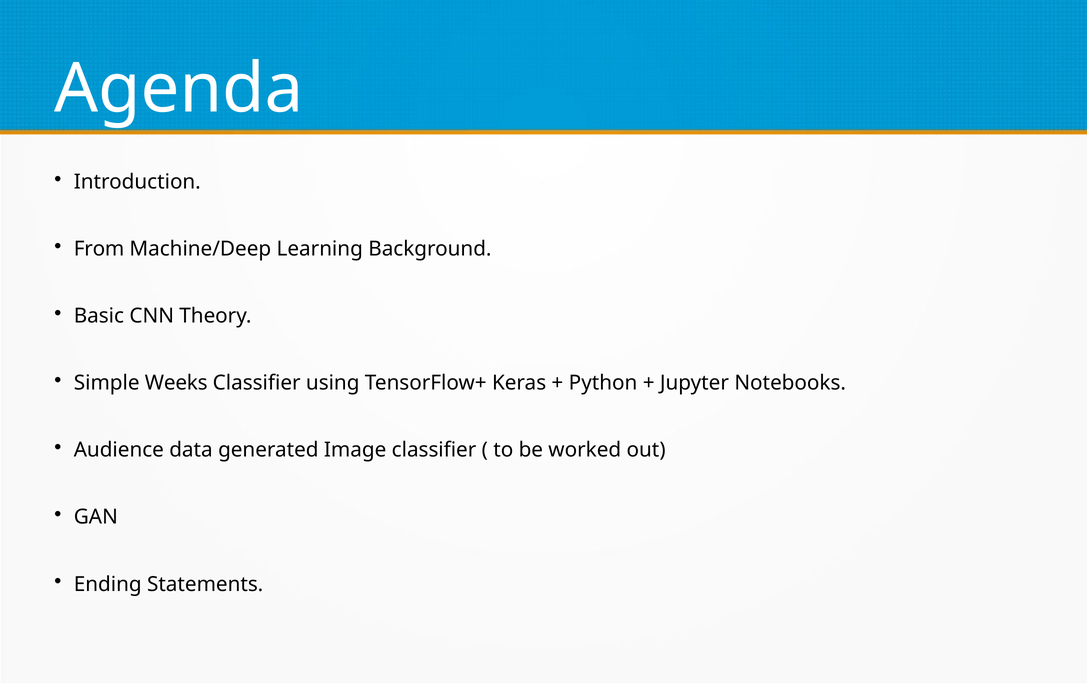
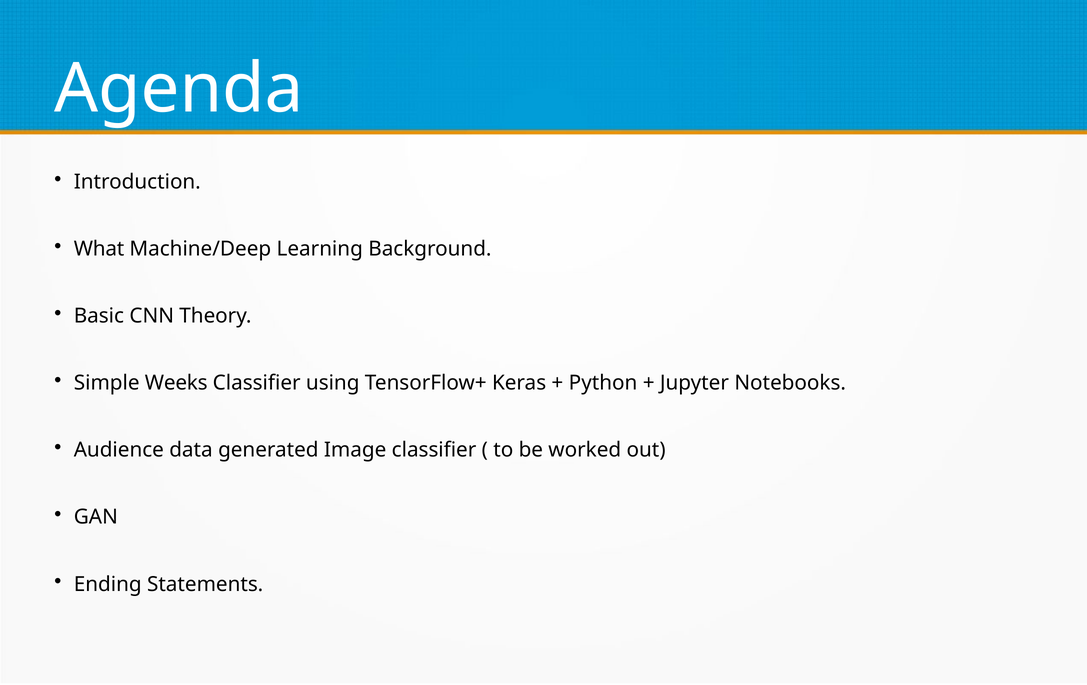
From: From -> What
